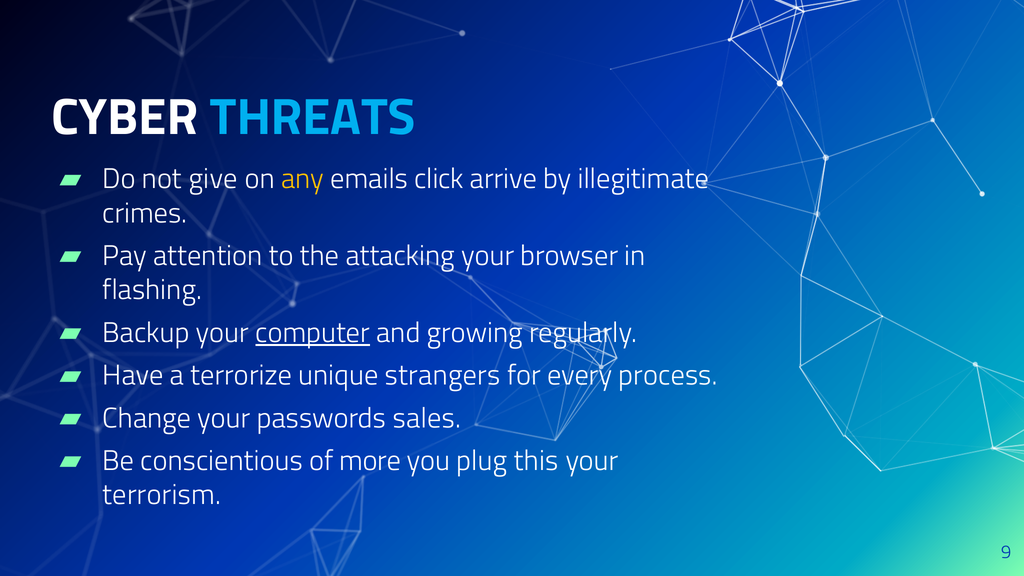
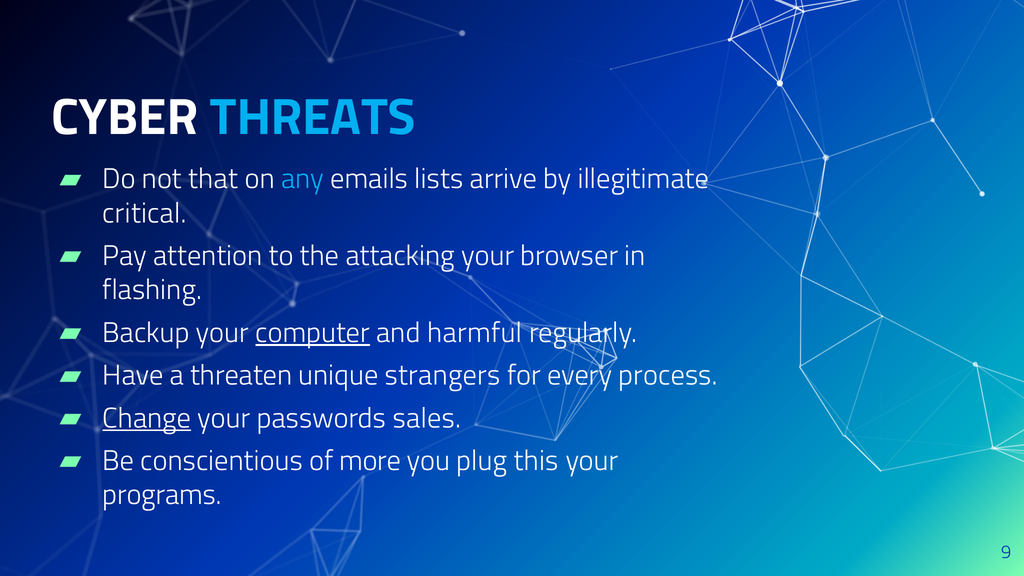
give: give -> that
any colour: yellow -> light blue
click: click -> lists
crimes: crimes -> critical
growing: growing -> harmful
terrorize: terrorize -> threaten
Change underline: none -> present
terrorism: terrorism -> programs
